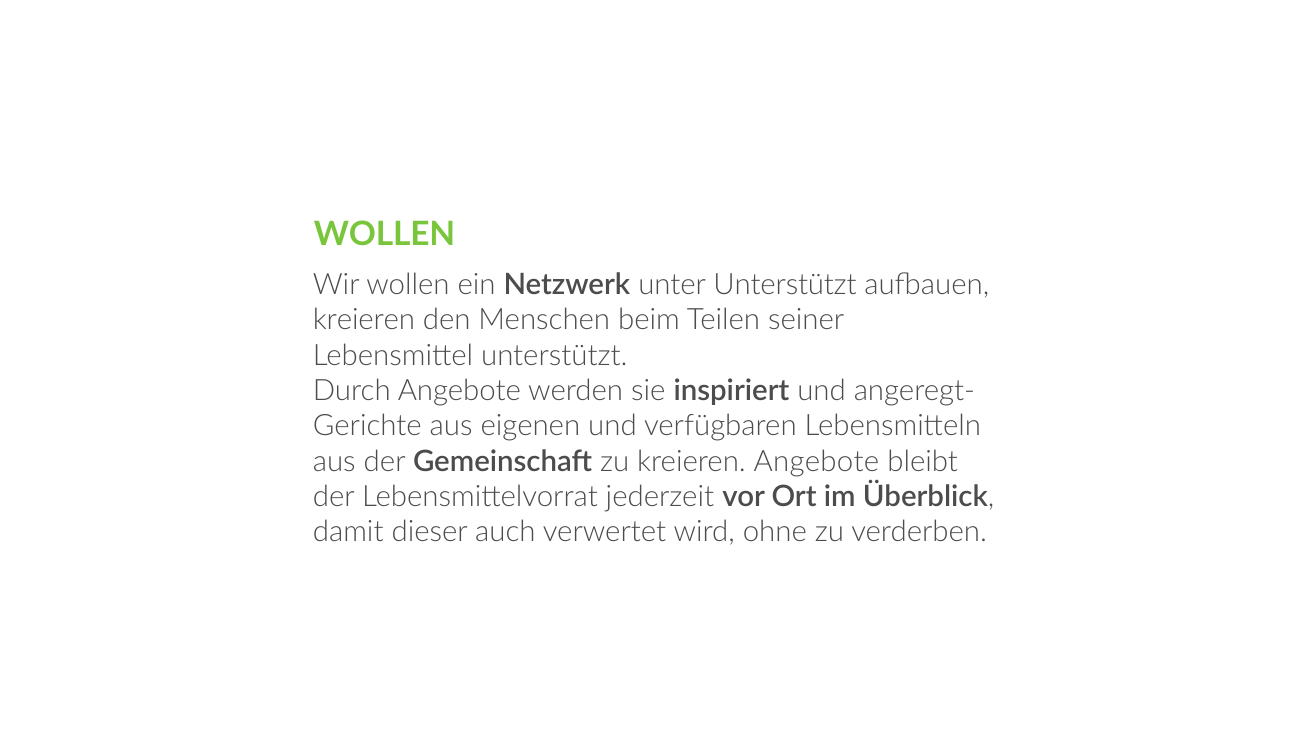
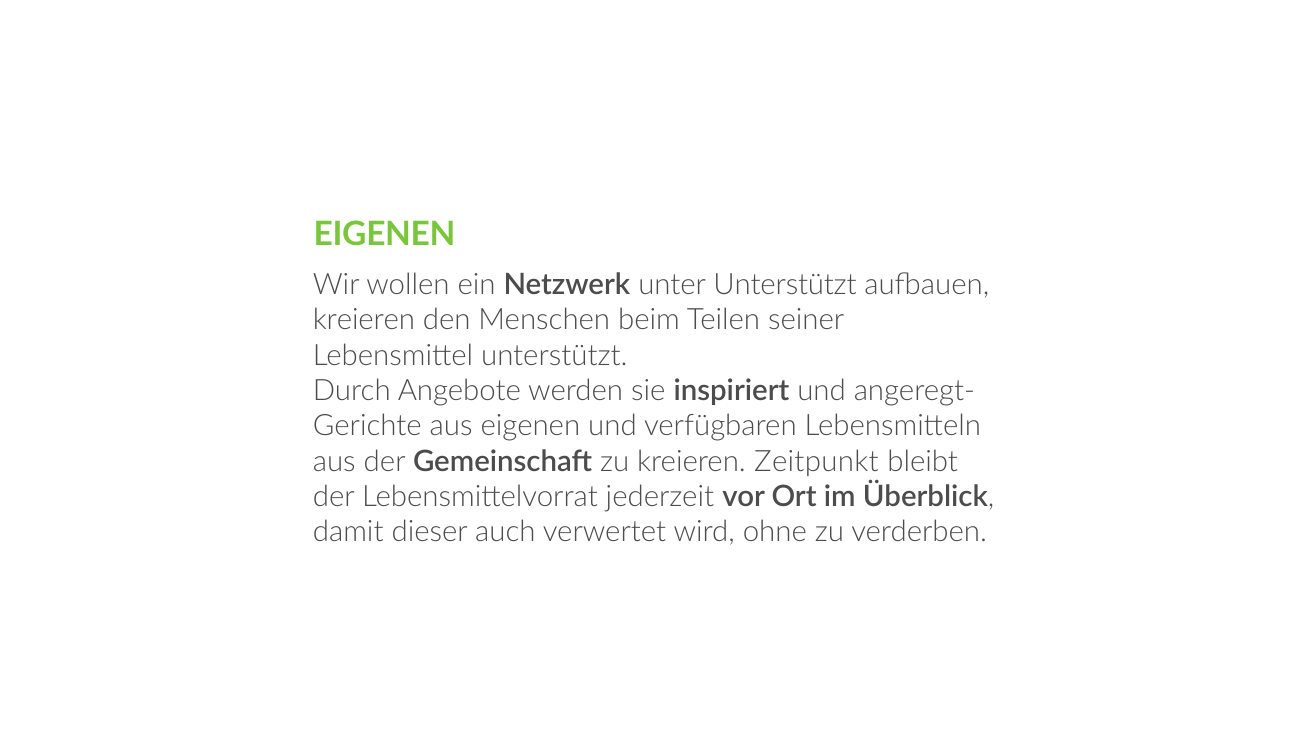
WOLLEN at (385, 235): WOLLEN -> EIGENEN
kreieren Angebote: Angebote -> Zeitpunkt
